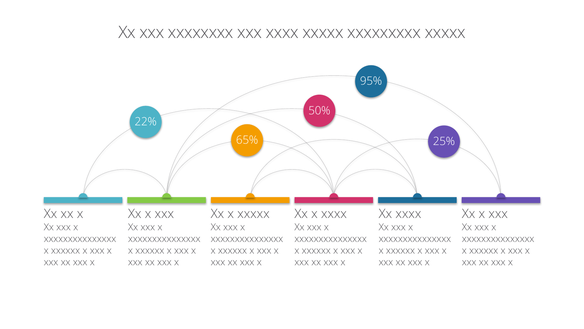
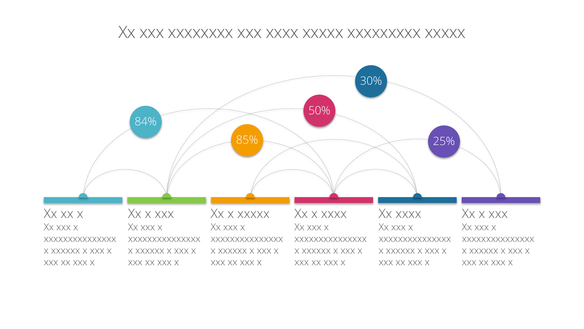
95%: 95% -> 30%
22%: 22% -> 84%
65%: 65% -> 85%
